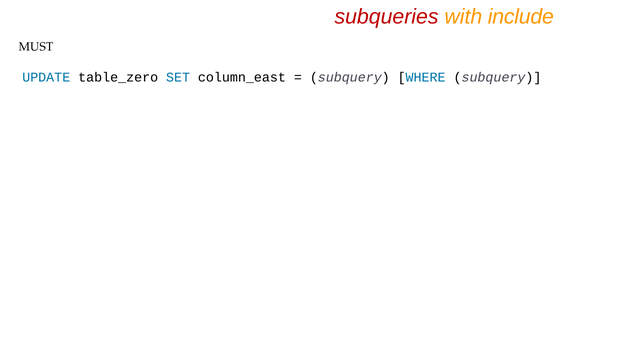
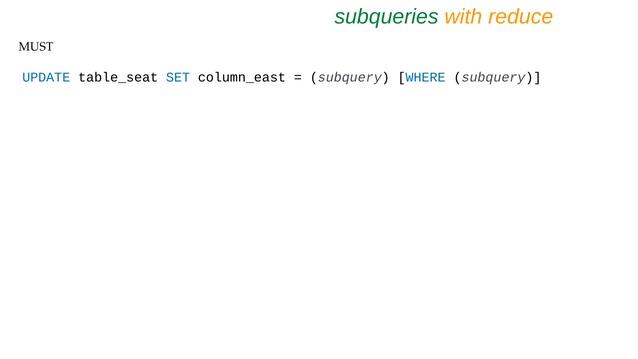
subqueries colour: red -> green
include: include -> reduce
table_zero: table_zero -> table_seat
